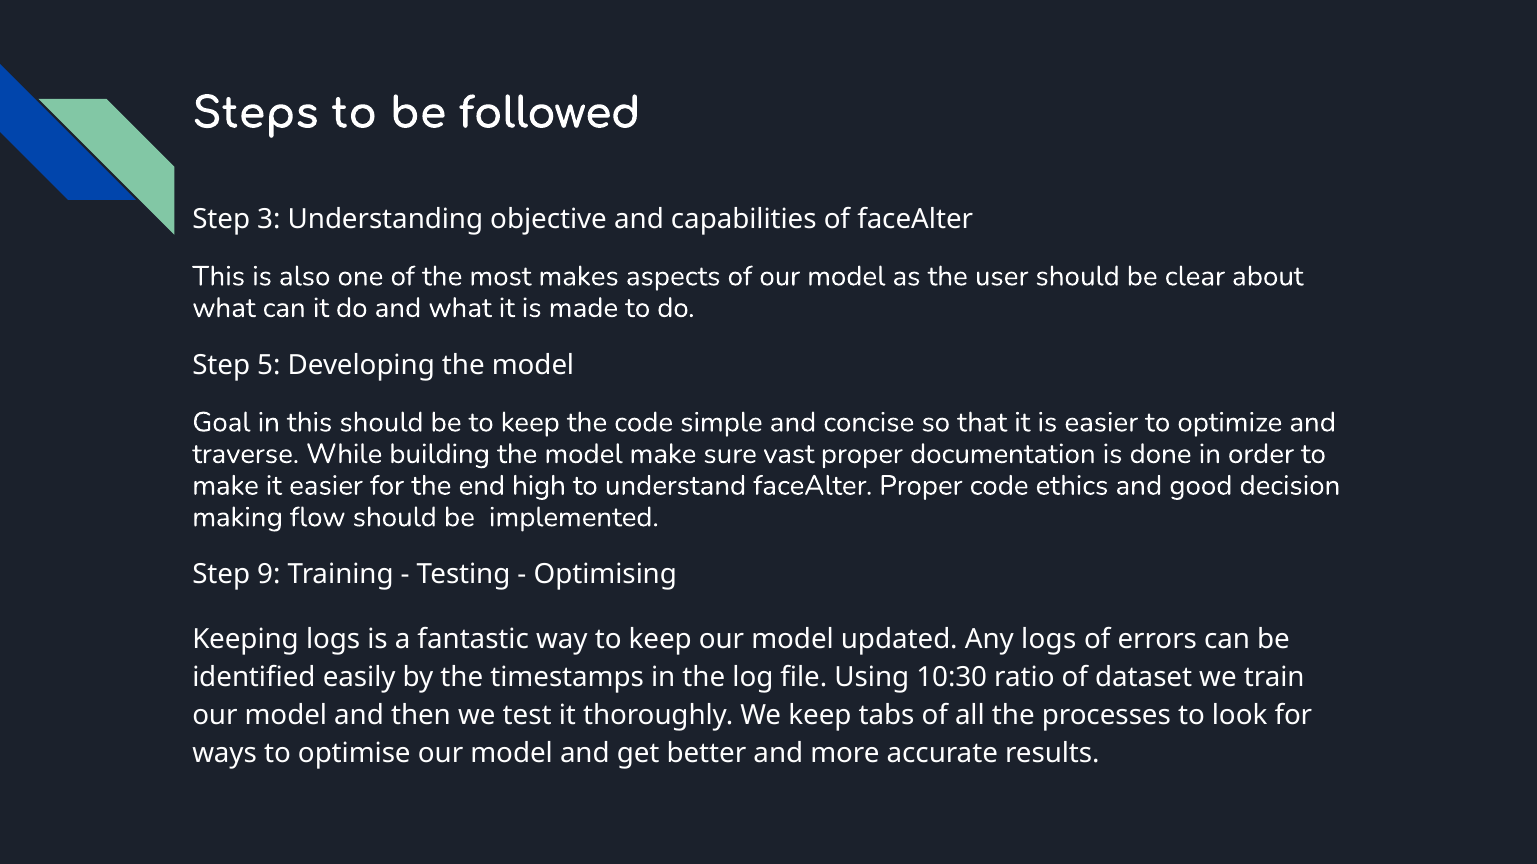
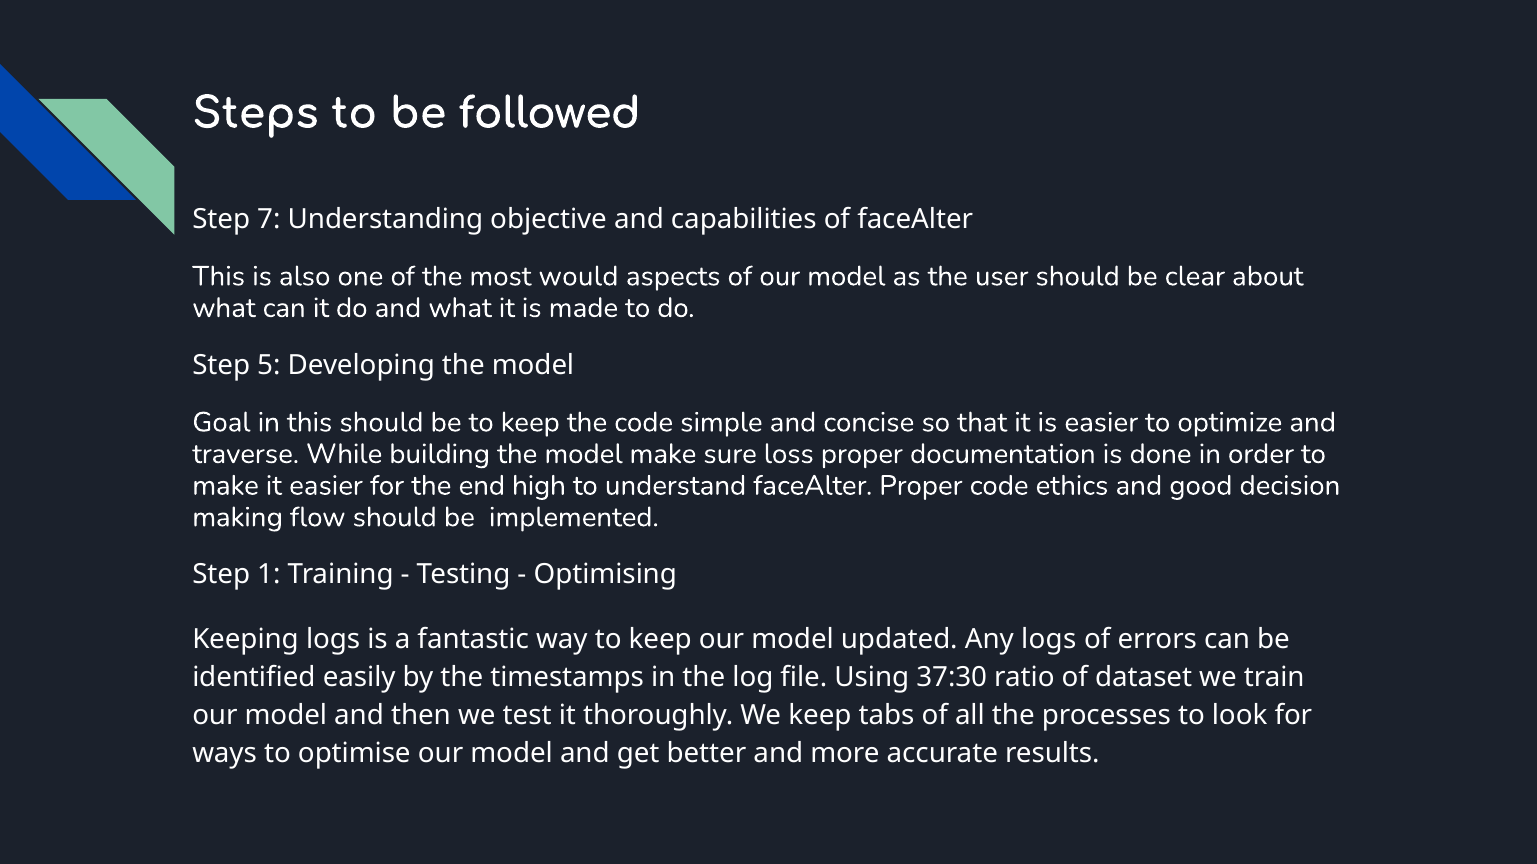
3: 3 -> 7
makes: makes -> would
vast: vast -> loss
9: 9 -> 1
10:30: 10:30 -> 37:30
